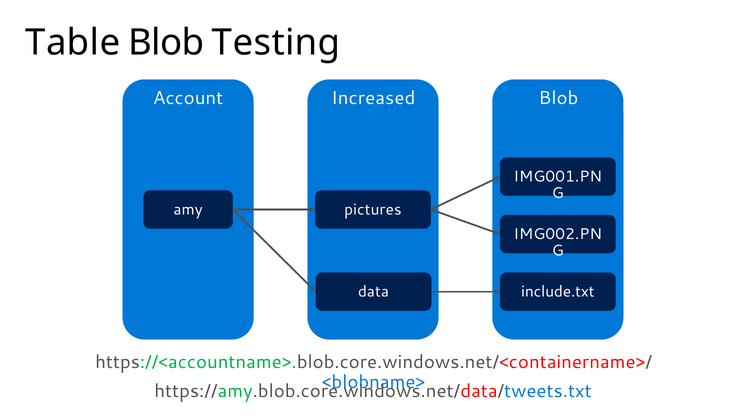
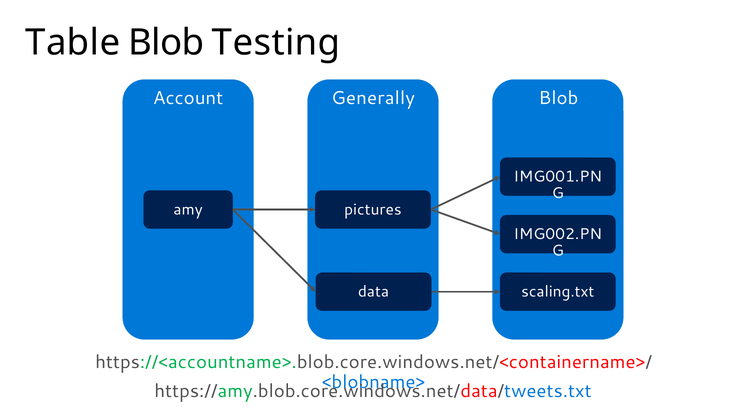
Increased: Increased -> Generally
include.txt: include.txt -> scaling.txt
